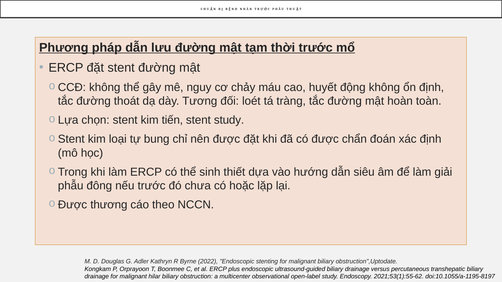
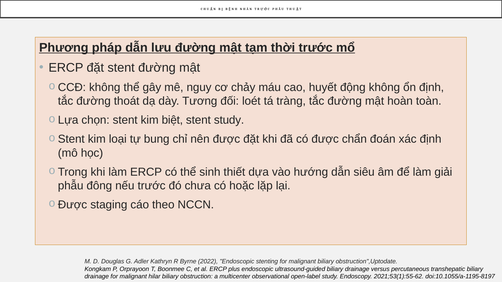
tiến: tiến -> biệt
thương: thương -> staging
